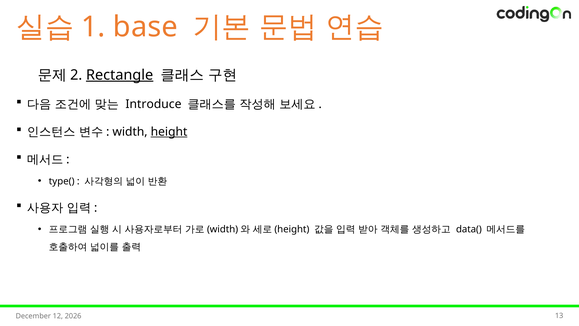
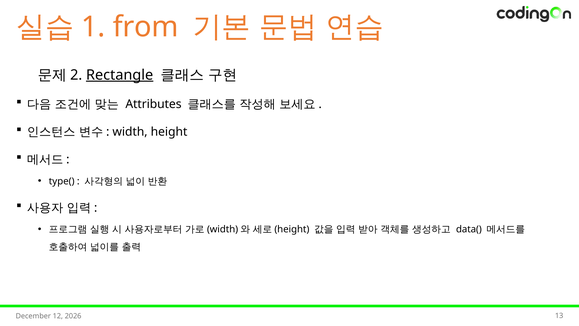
base: base -> from
Introduce: Introduce -> Attributes
height underline: present -> none
